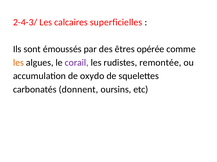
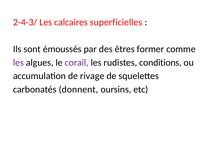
opérée: opérée -> former
les at (18, 63) colour: orange -> purple
remontée: remontée -> conditions
oxydo: oxydo -> rivage
